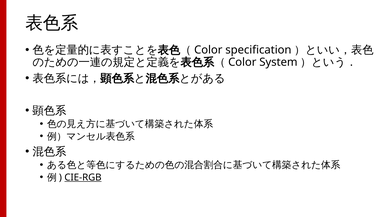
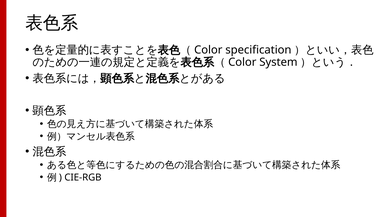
CIE-RGB underline: present -> none
